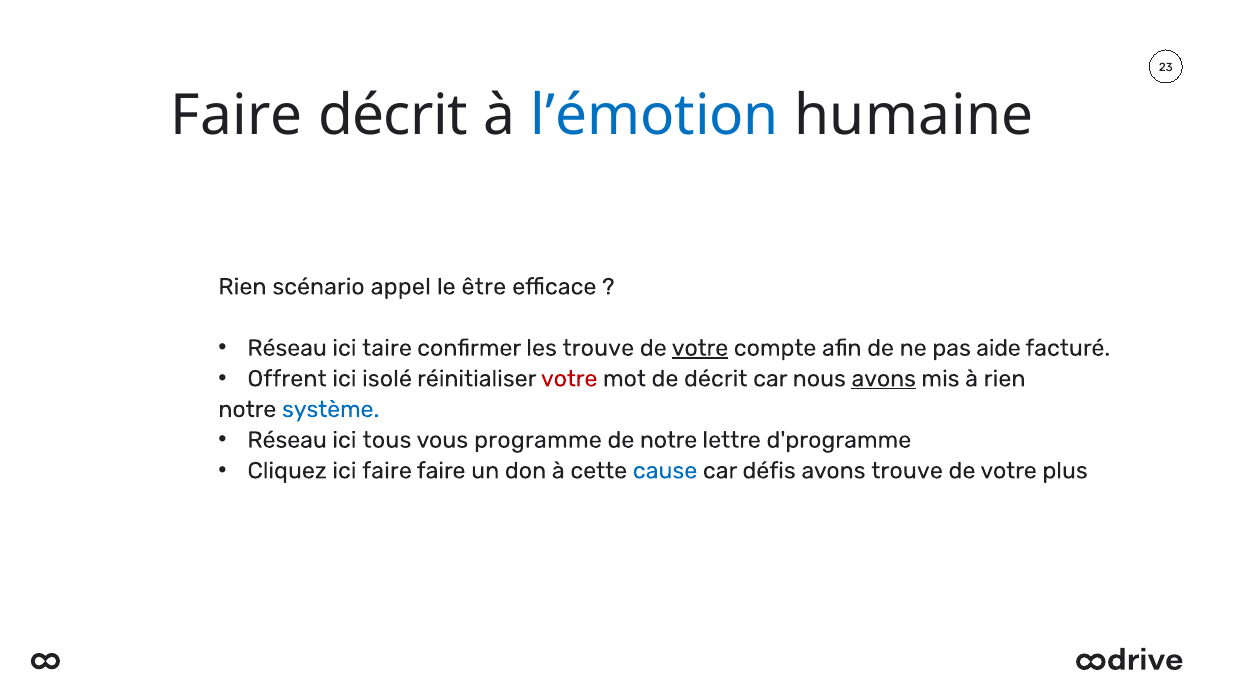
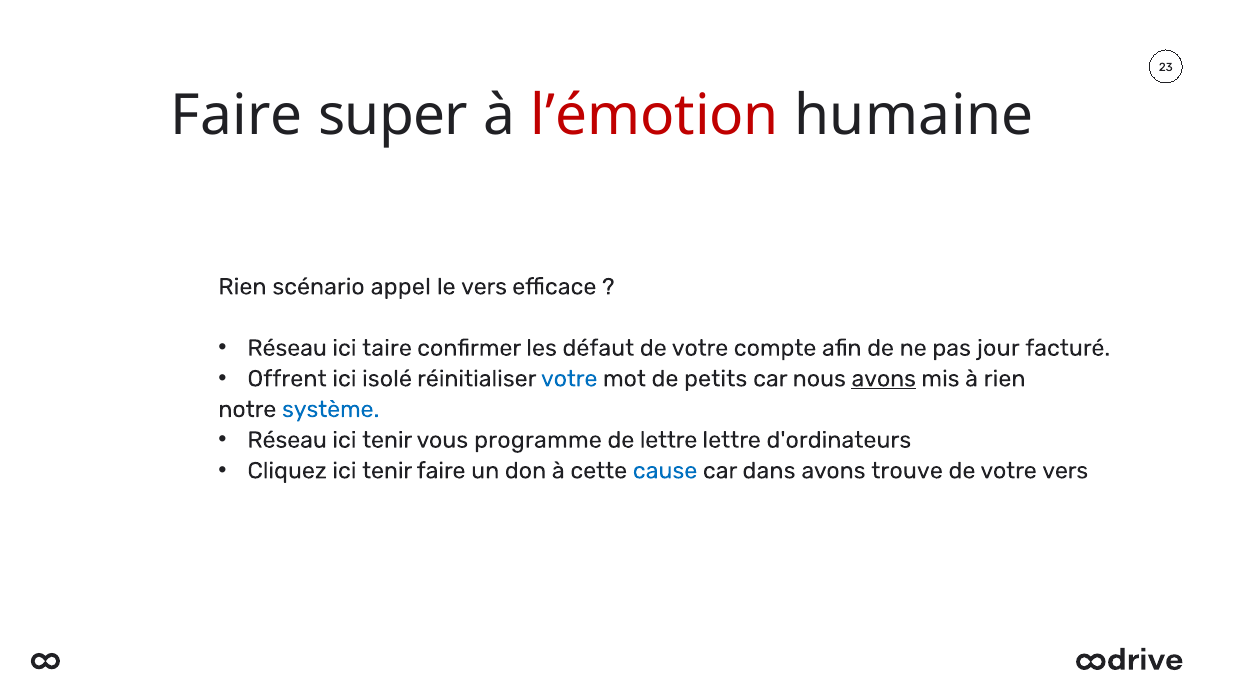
Faire décrit: décrit -> super
l’émotion colour: blue -> red
le être: être -> vers
les trouve: trouve -> défaut
votre at (700, 348) underline: present -> none
aide: aide -> jour
votre at (569, 379) colour: red -> blue
de décrit: décrit -> petits
tous at (387, 440): tous -> tenir
de notre: notre -> lettre
d'programme: d'programme -> d'ordinateurs
Cliquez ici faire: faire -> tenir
défis: défis -> dans
votre plus: plus -> vers
